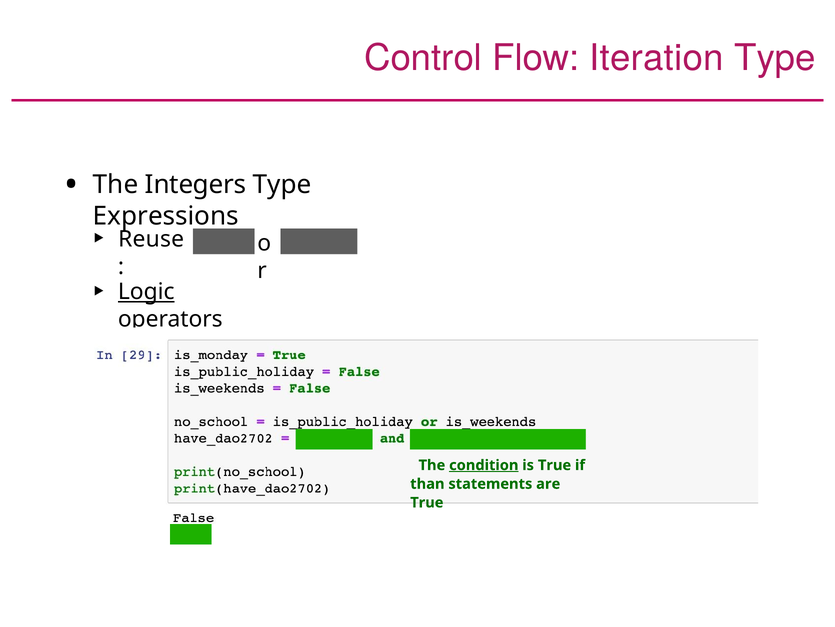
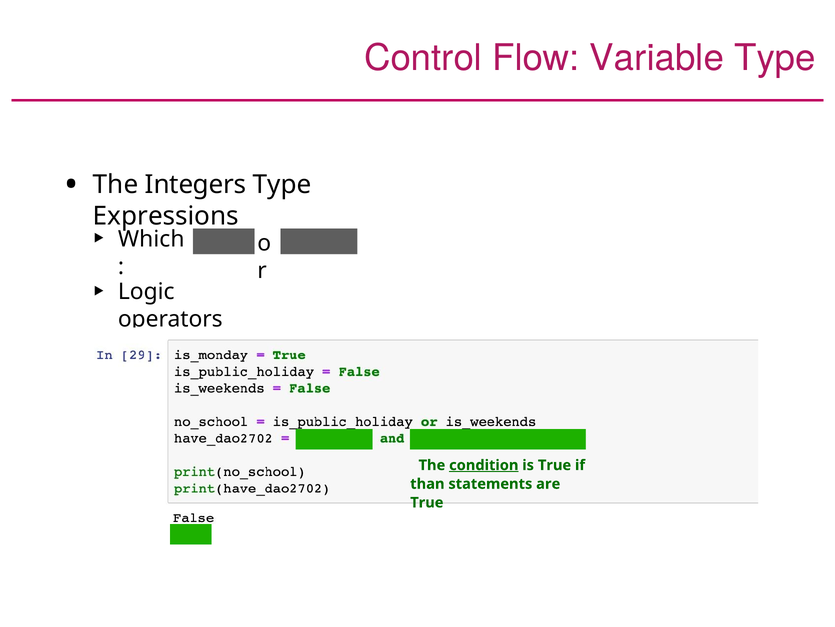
Iteration: Iteration -> Variable
Reuse: Reuse -> Which
Logic underline: present -> none
